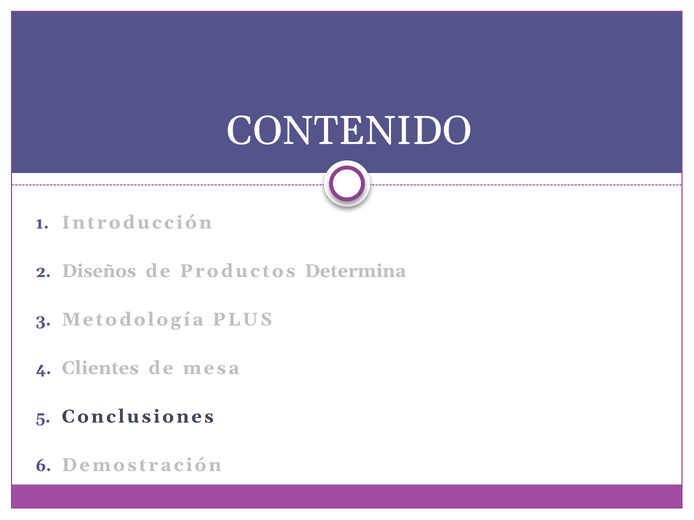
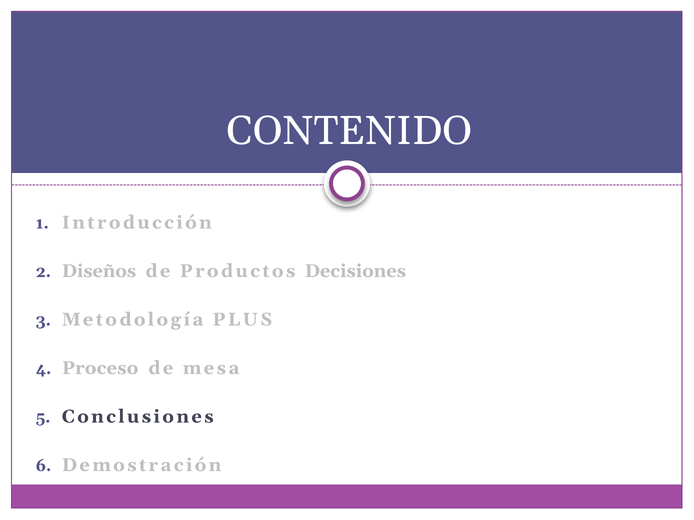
Determina: Determina -> Decisiones
Clientes: Clientes -> Proceso
